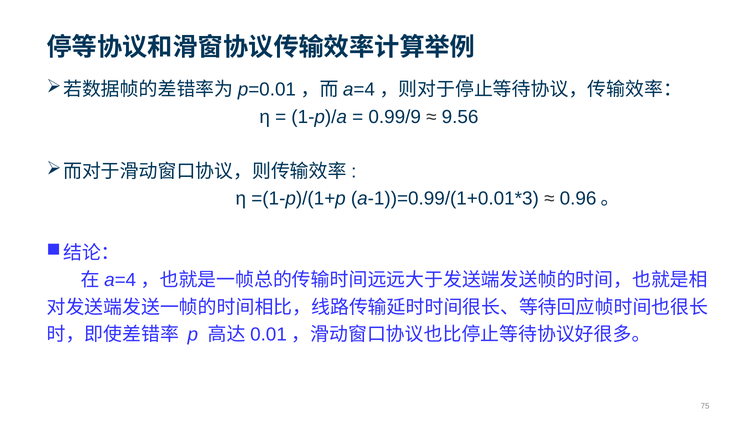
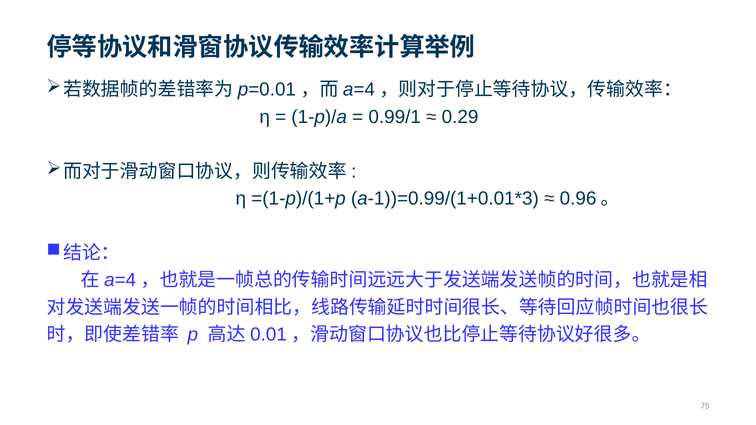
0.99/9: 0.99/9 -> 0.99/1
9.56: 9.56 -> 0.29
